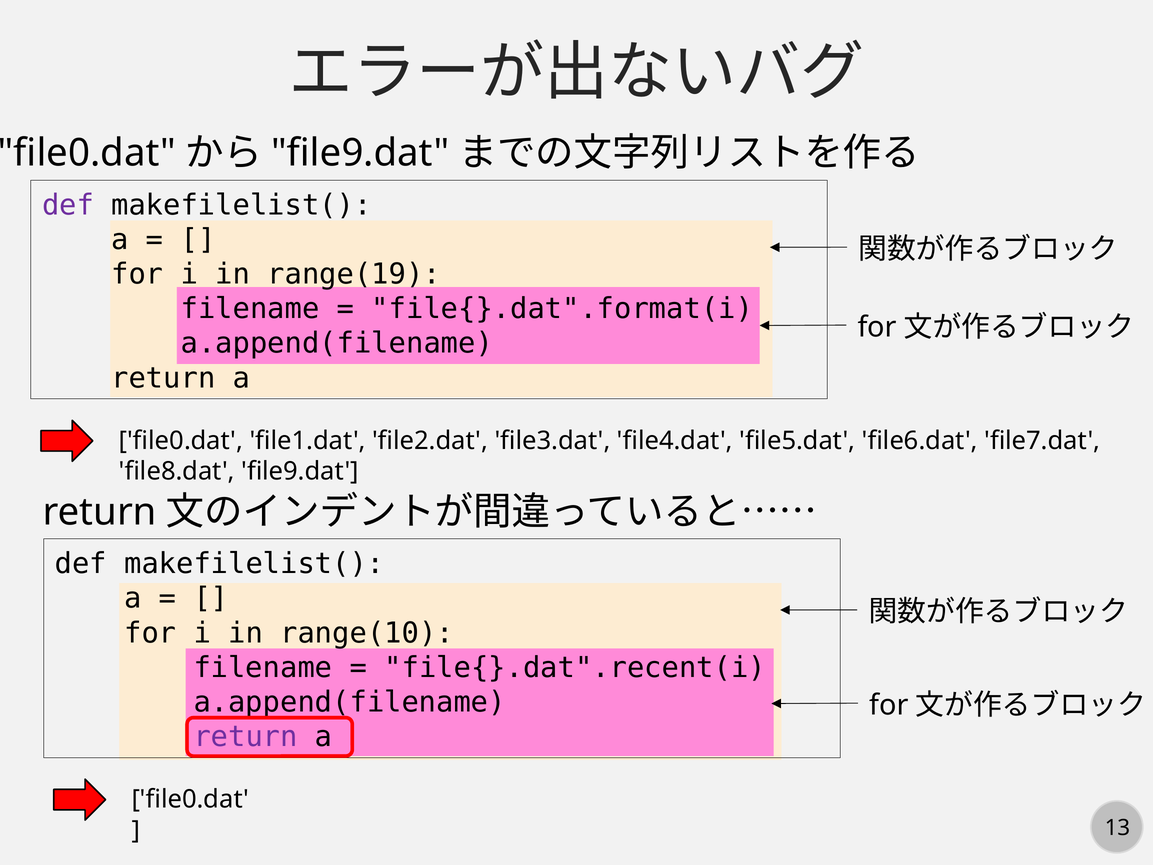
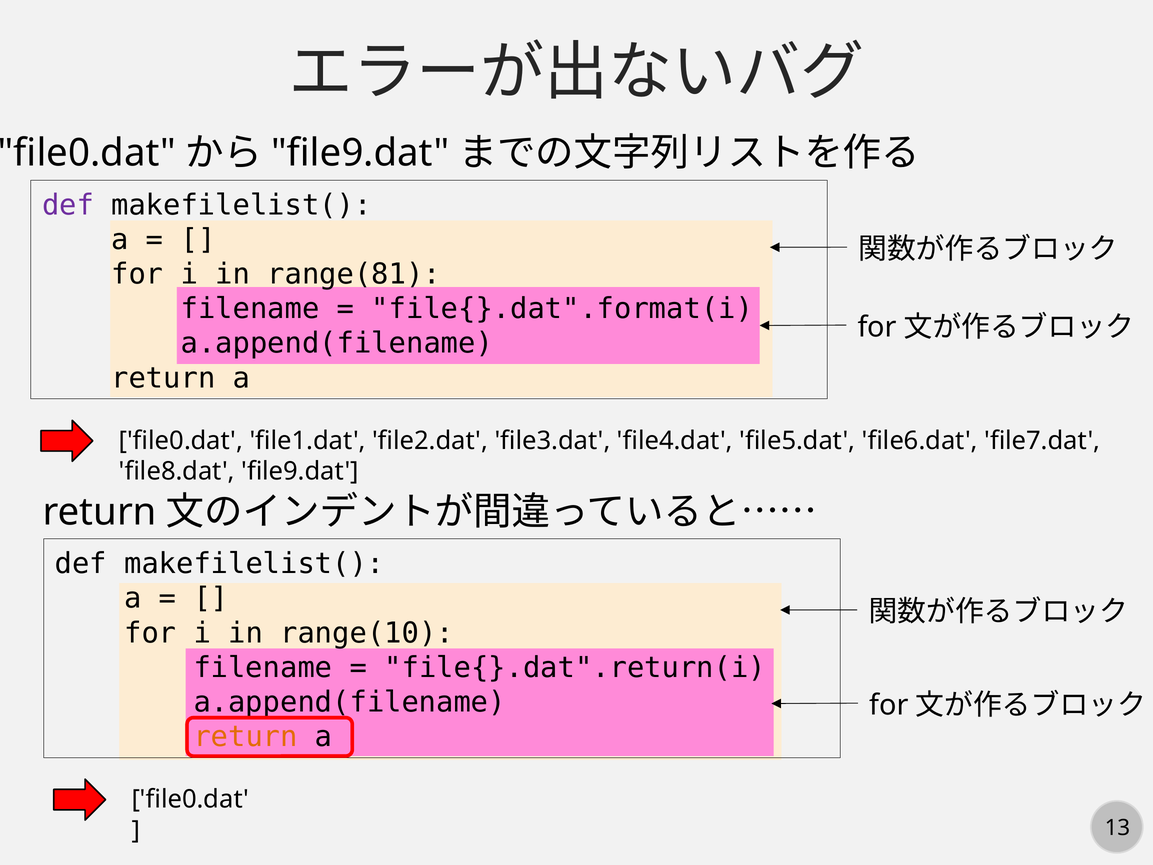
range(19: range(19 -> range(81
file{}.dat".recent(i: file{}.dat".recent(i -> file{}.dat".return(i
return at (246, 737) colour: purple -> orange
